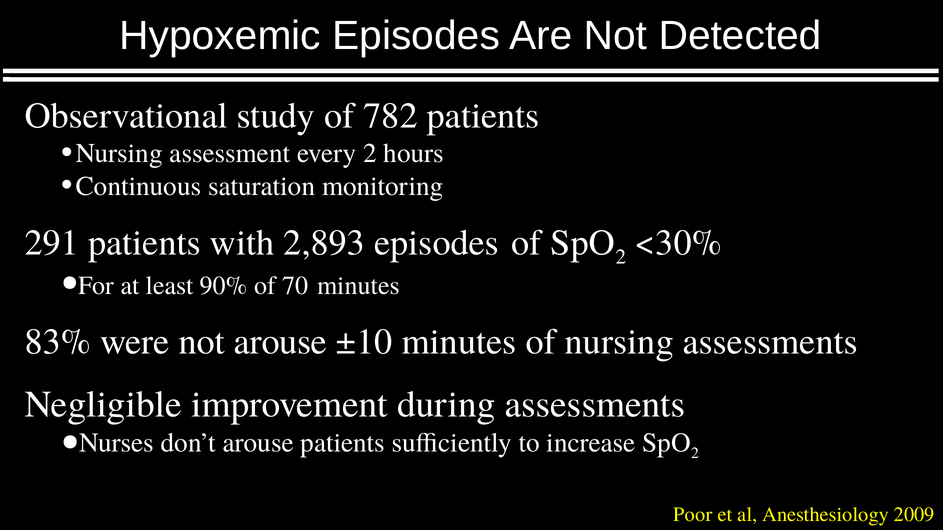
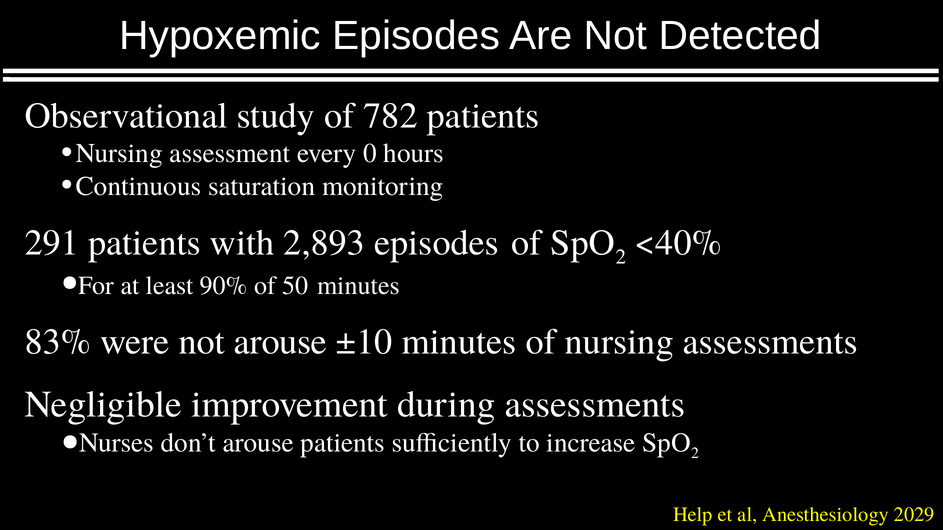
every 2: 2 -> 0
<30%: <30% -> <40%
70: 70 -> 50
Poor: Poor -> Help
2009: 2009 -> 2029
